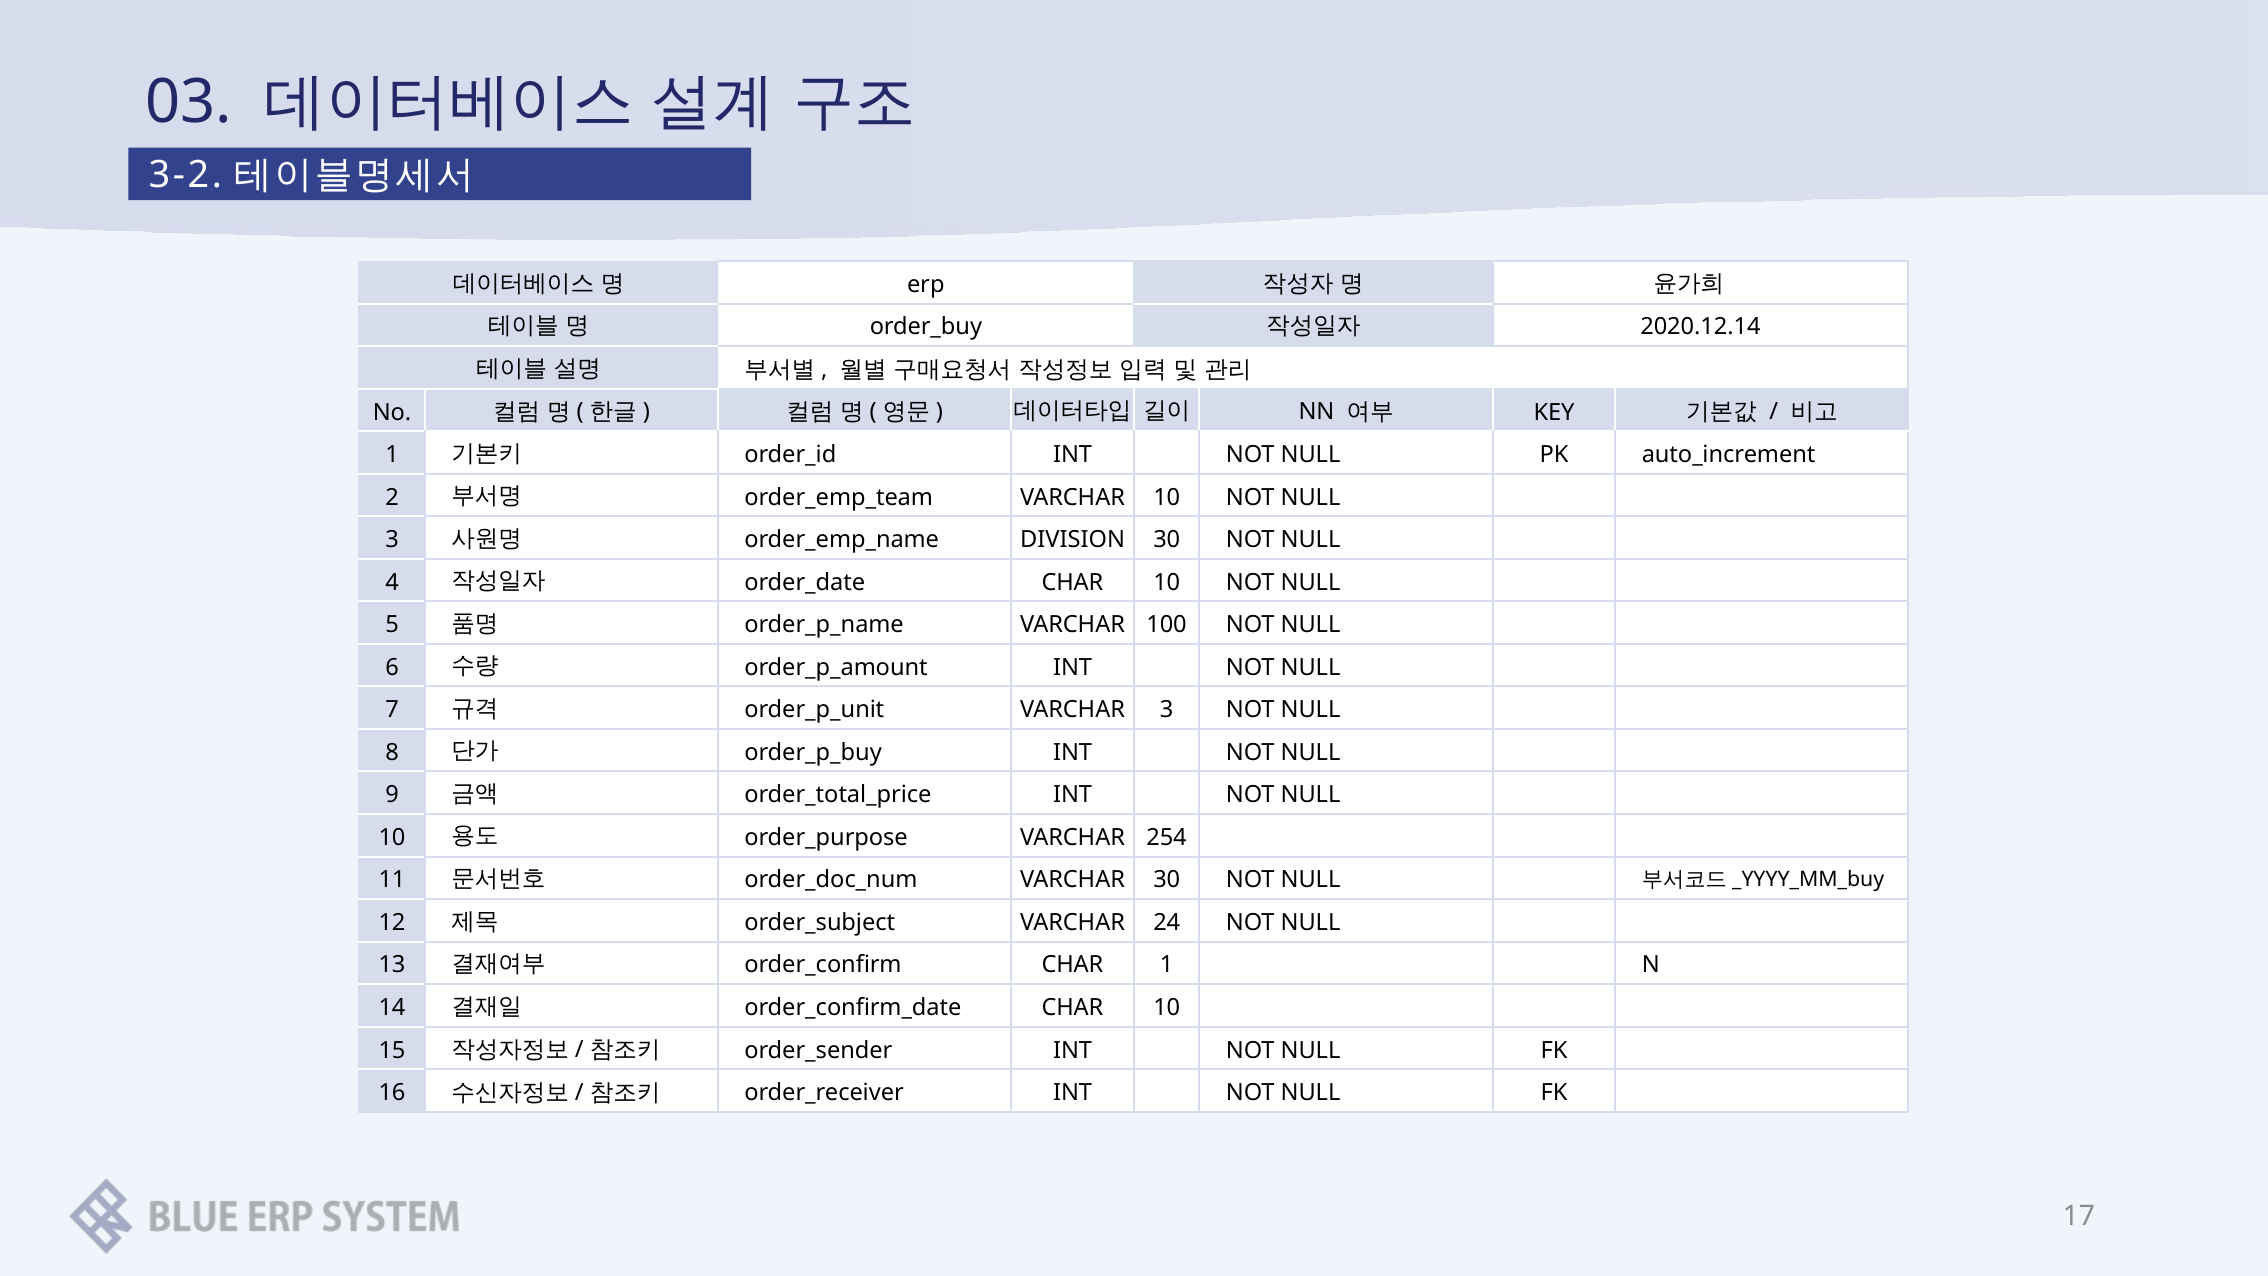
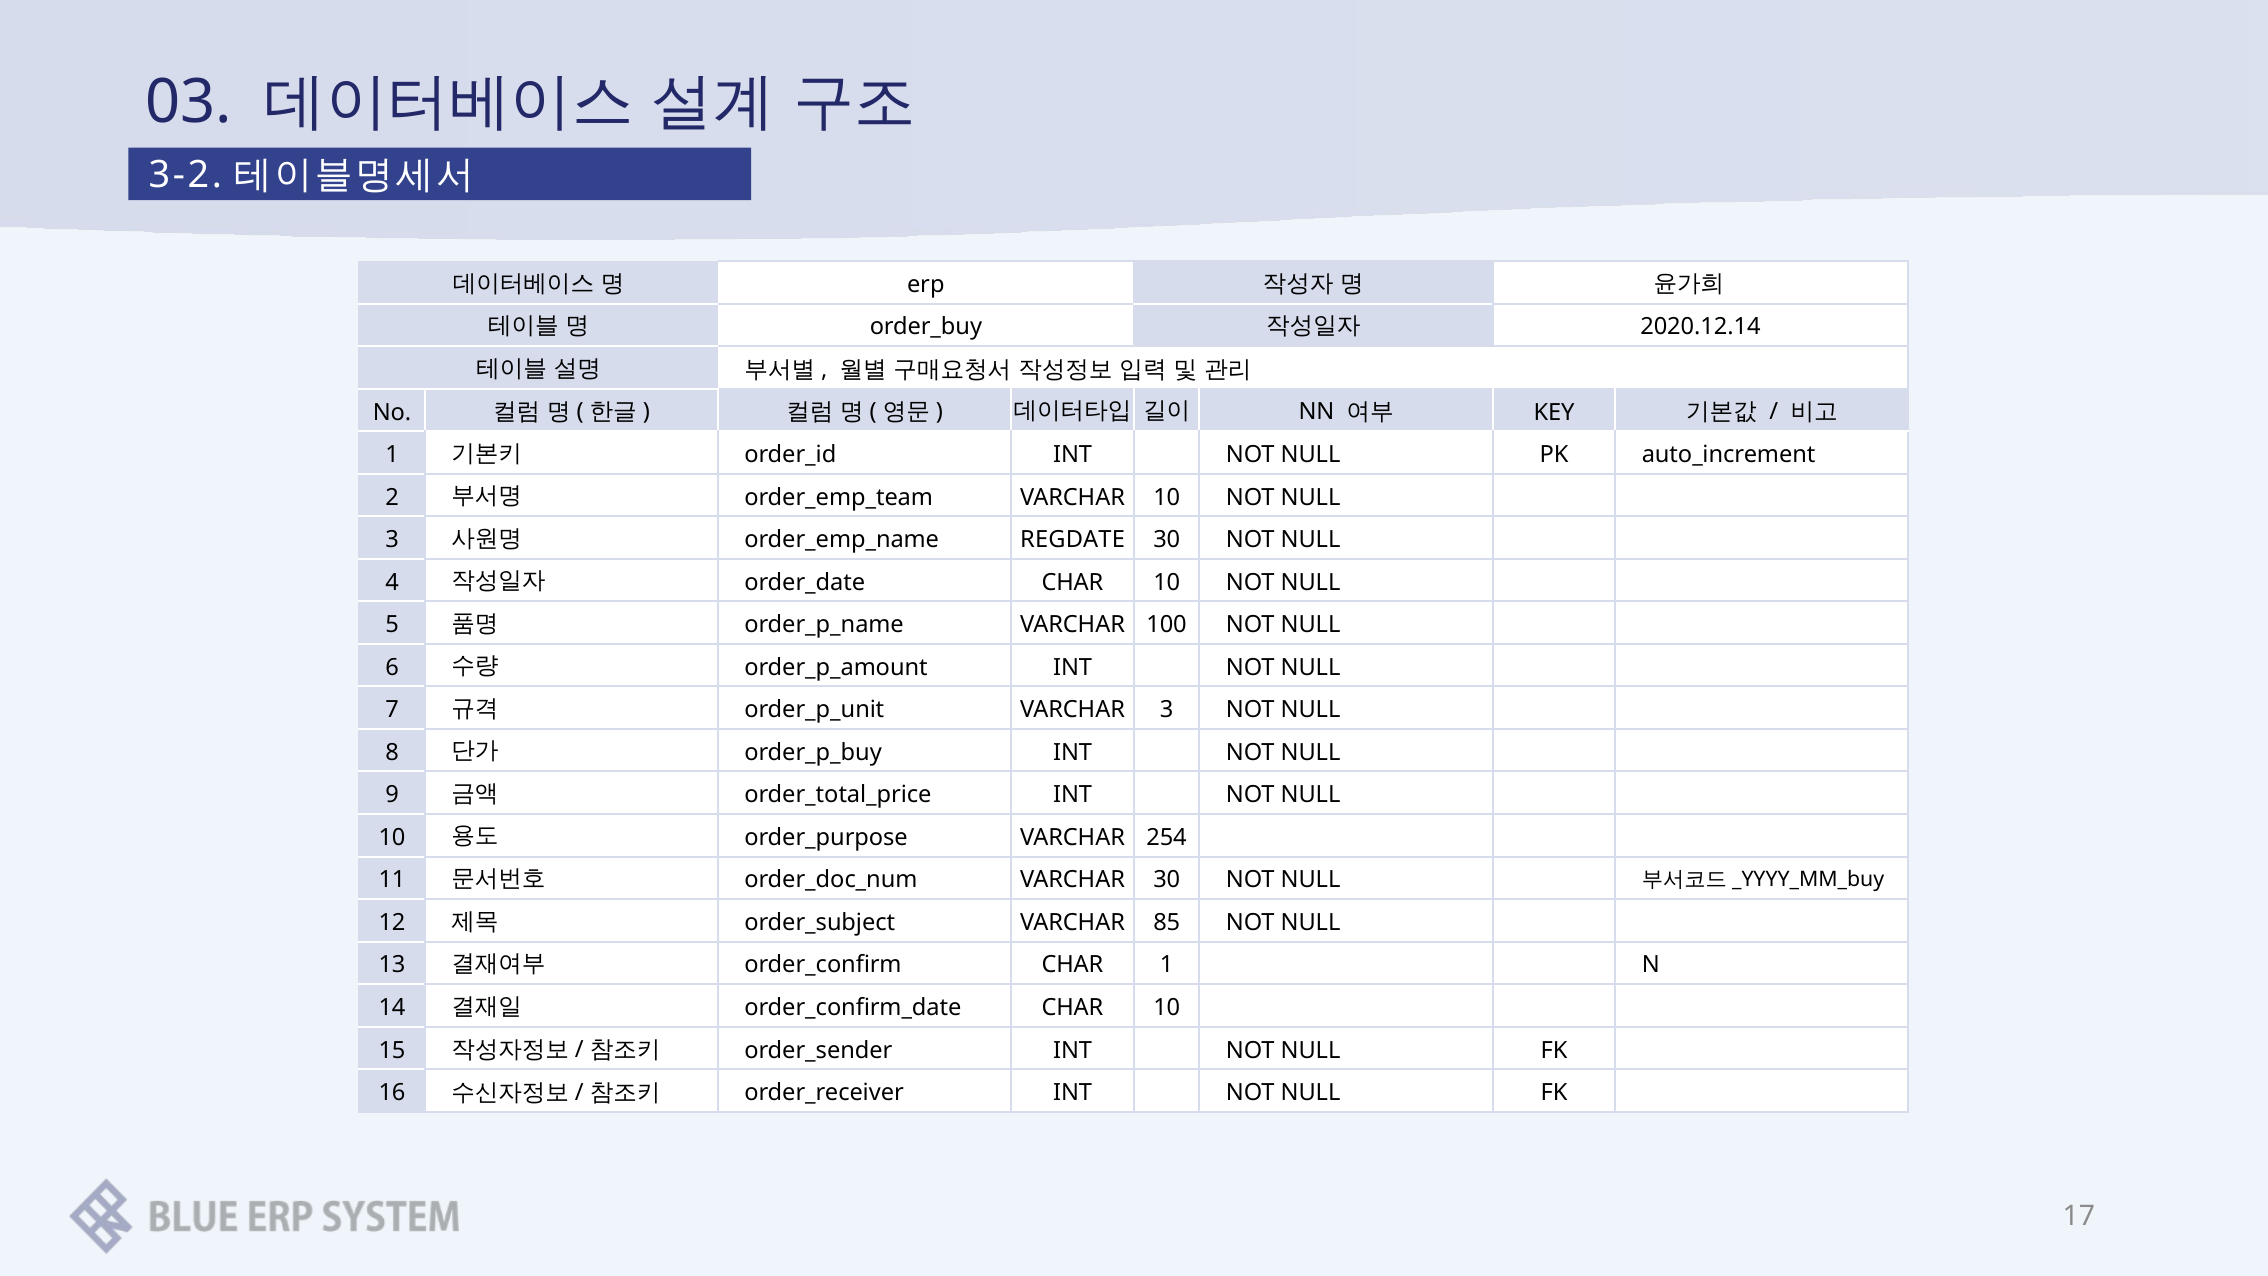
DIVISION: DIVISION -> REGDATE
24: 24 -> 85
